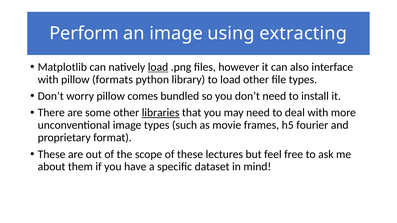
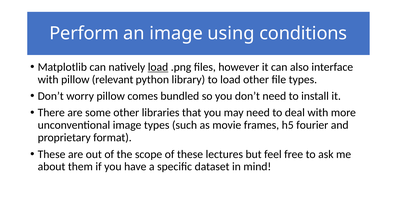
extracting: extracting -> conditions
formats: formats -> relevant
libraries underline: present -> none
